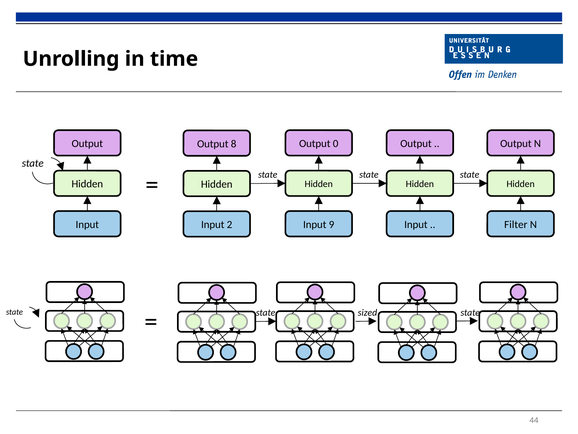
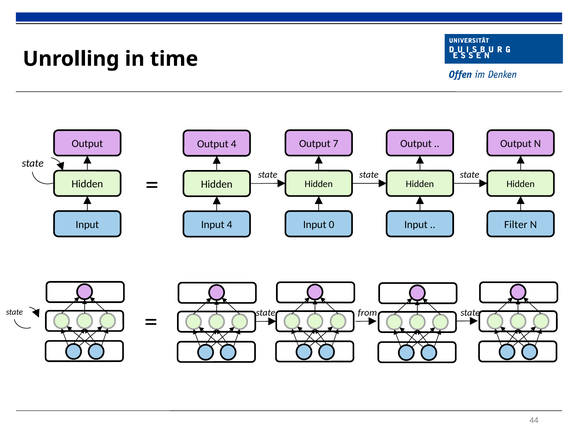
0: 0 -> 7
Output 8: 8 -> 4
9: 9 -> 0
Input 2: 2 -> 4
sized: sized -> from
